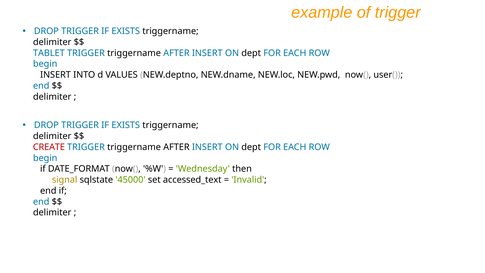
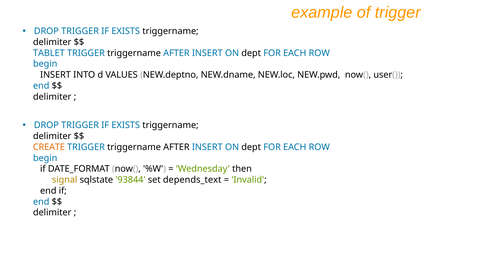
CREATE colour: red -> orange
45000: 45000 -> 93844
accessed_text: accessed_text -> depends_text
